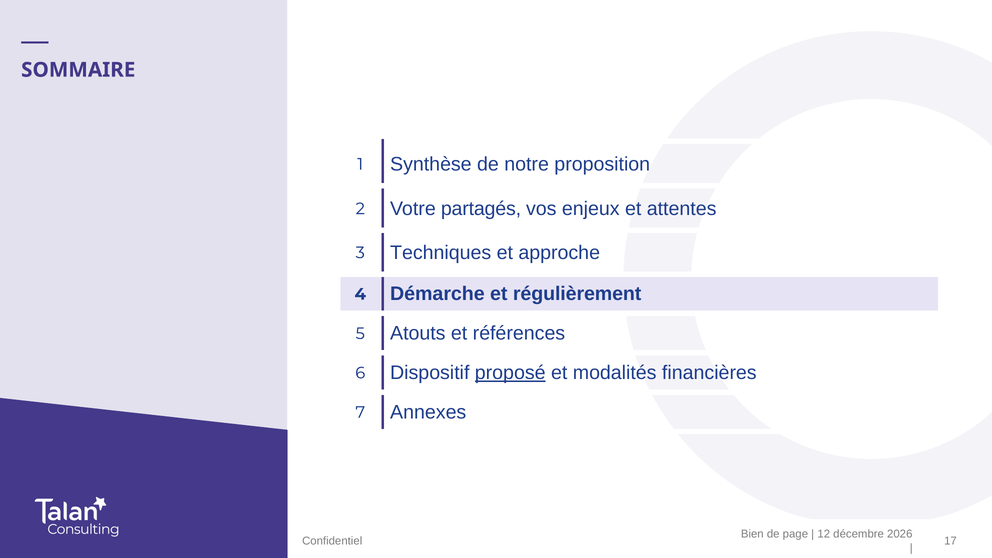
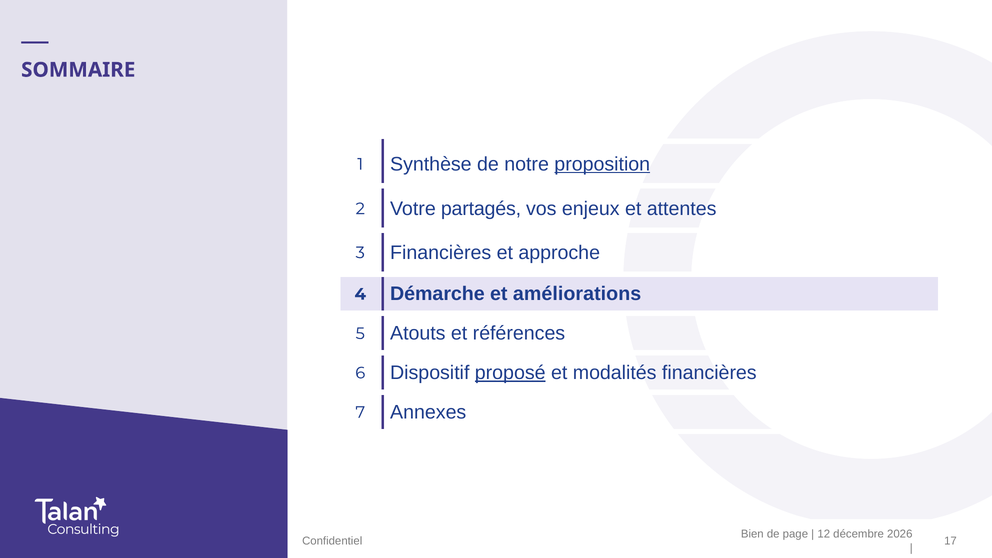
proposition underline: none -> present
3 Techniques: Techniques -> Financières
régulièrement: régulièrement -> améliorations
